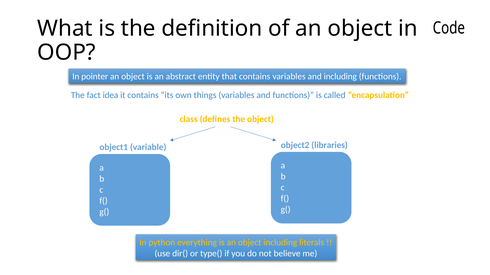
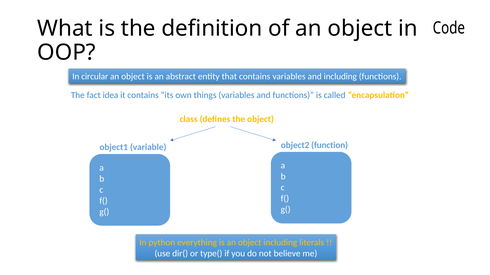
pointer: pointer -> circular
libraries: libraries -> function
